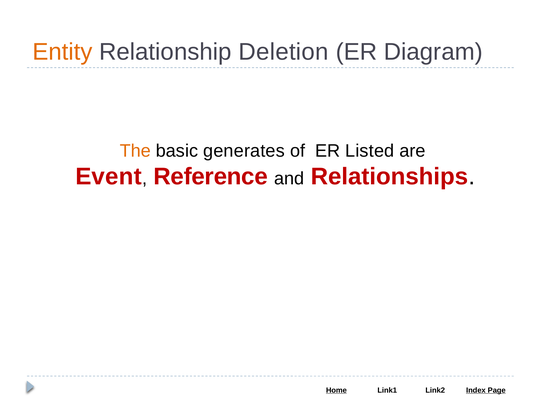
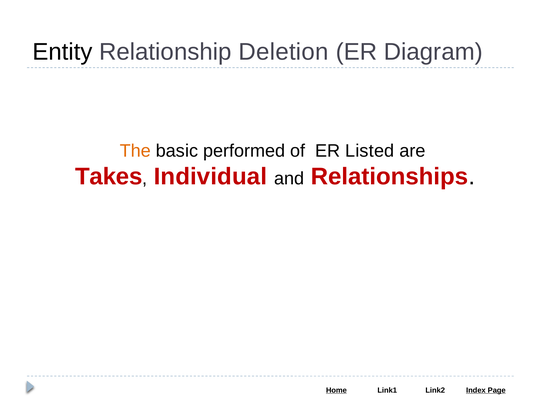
Entity colour: orange -> black
generates: generates -> performed
Event: Event -> Takes
Reference: Reference -> Individual
